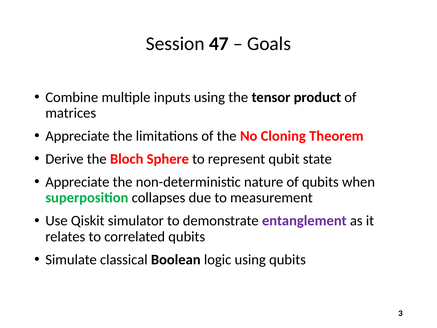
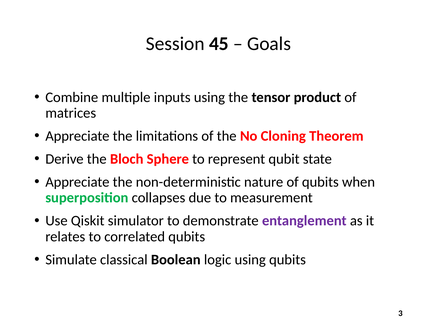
47: 47 -> 45
